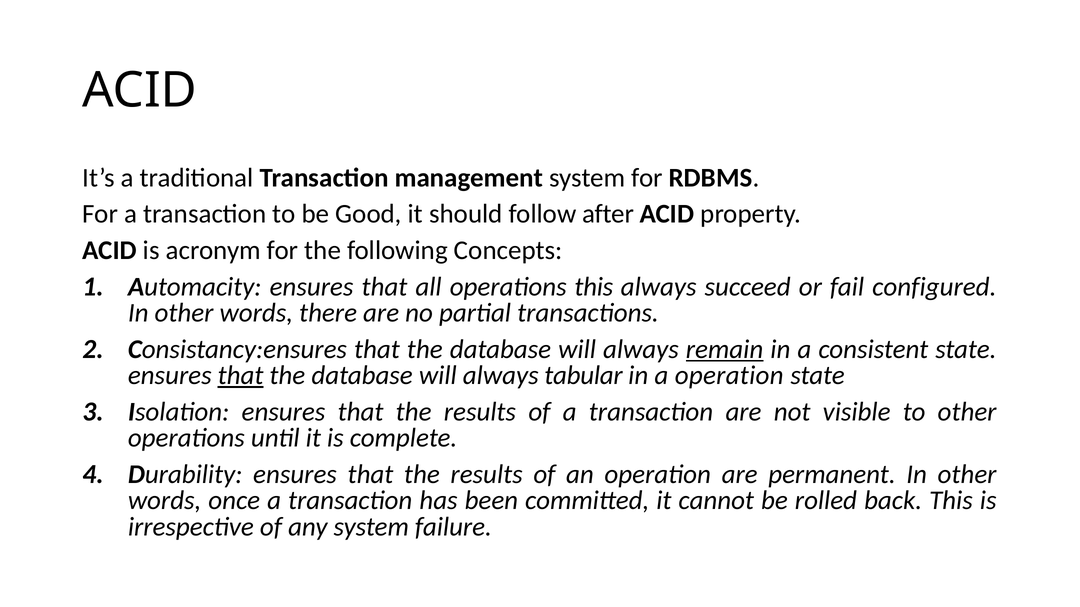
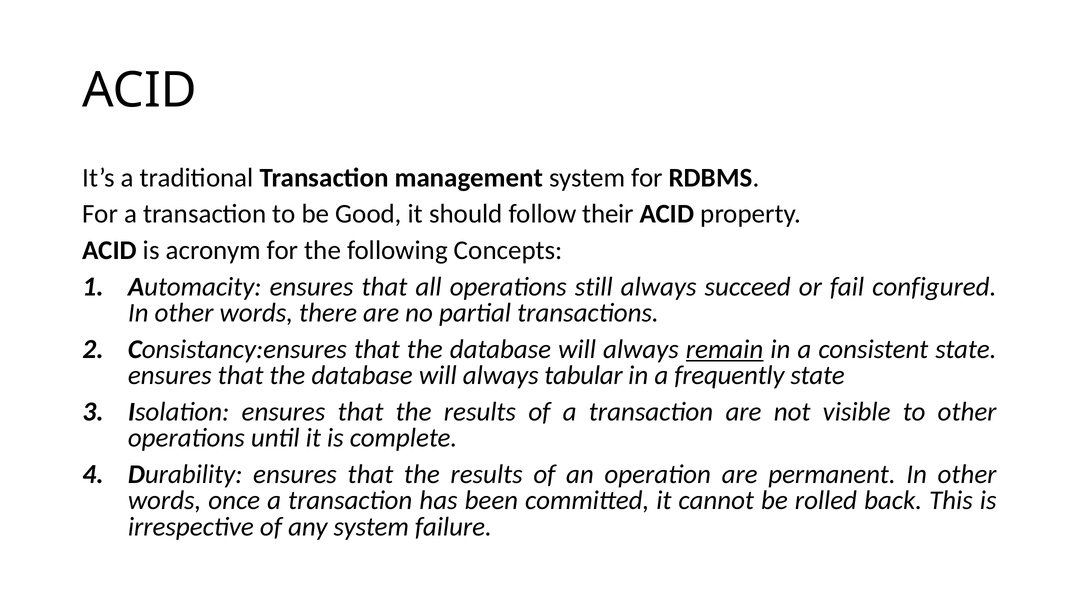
after: after -> their
operations this: this -> still
that at (241, 376) underline: present -> none
a operation: operation -> frequently
